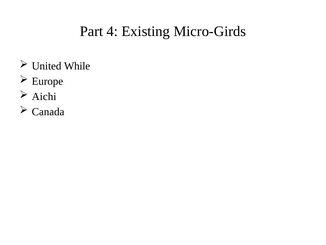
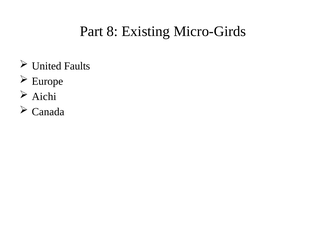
4: 4 -> 8
While: While -> Faults
